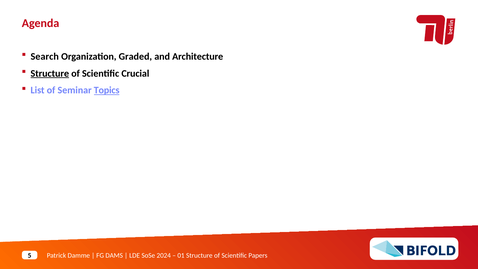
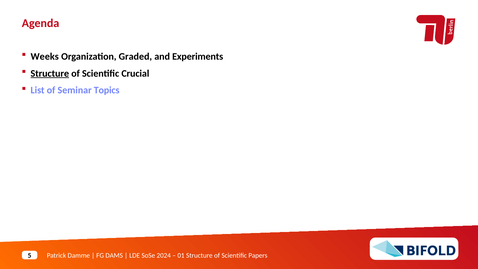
Search: Search -> Weeks
Architecture: Architecture -> Experiments
Topics underline: present -> none
